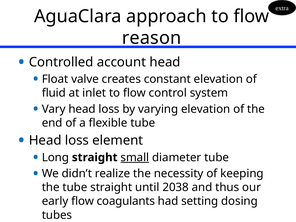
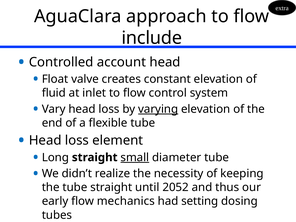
reason: reason -> include
varying underline: none -> present
2038: 2038 -> 2052
coagulants: coagulants -> mechanics
